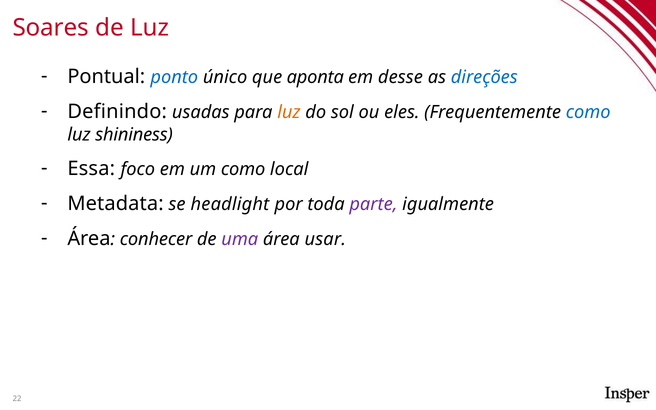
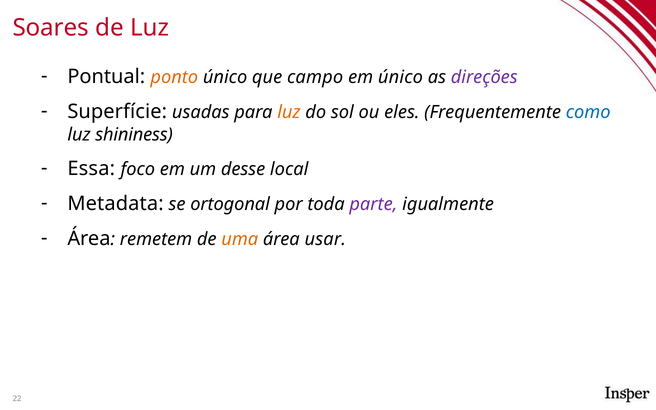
ponto colour: blue -> orange
aponta: aponta -> campo
em desse: desse -> único
direções colour: blue -> purple
Definindo: Definindo -> Superfície
um como: como -> desse
headlight: headlight -> ortogonal
conhecer: conhecer -> remetem
uma colour: purple -> orange
